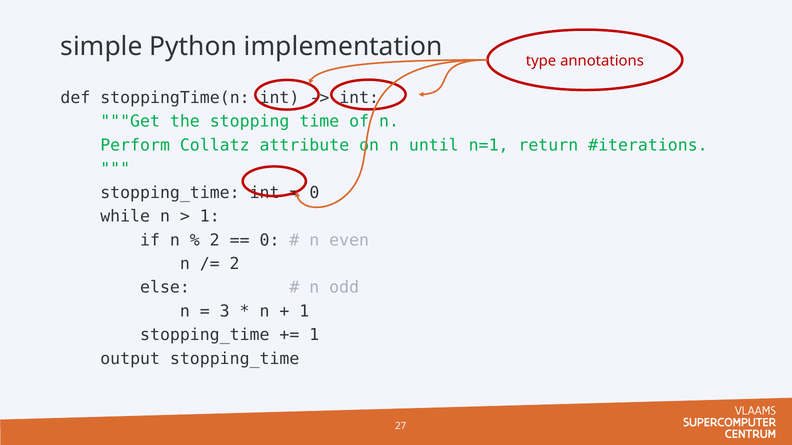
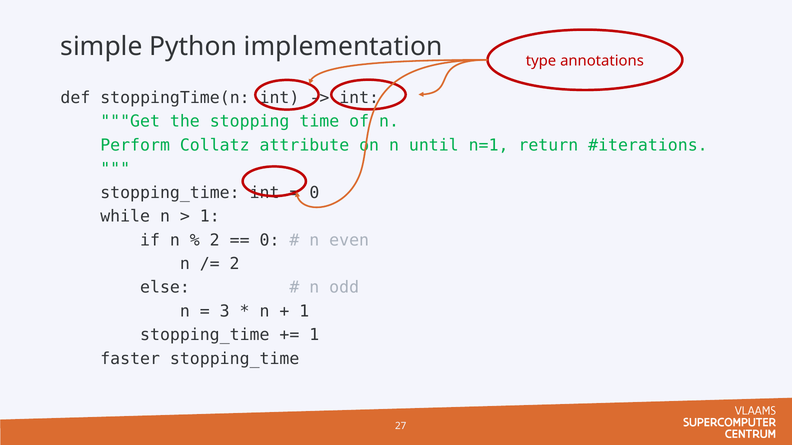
output: output -> faster
